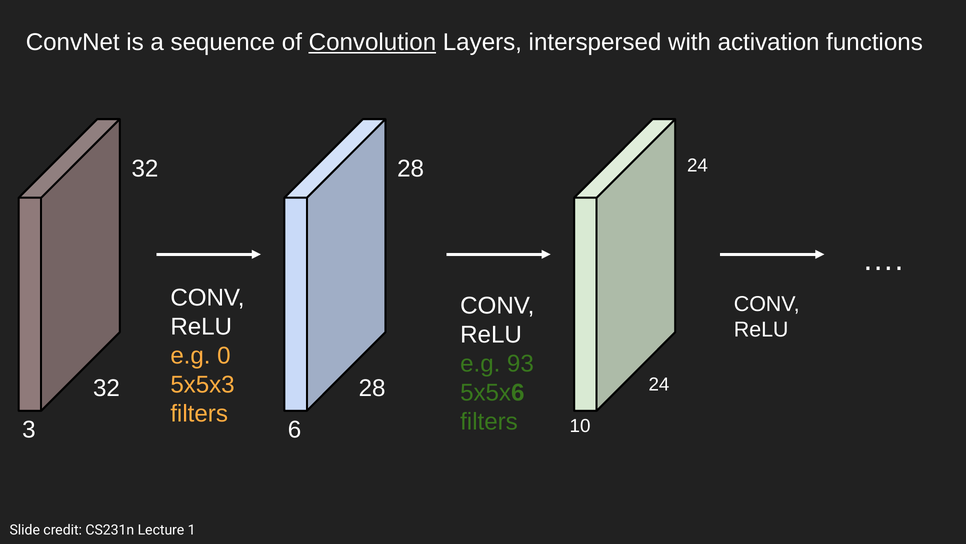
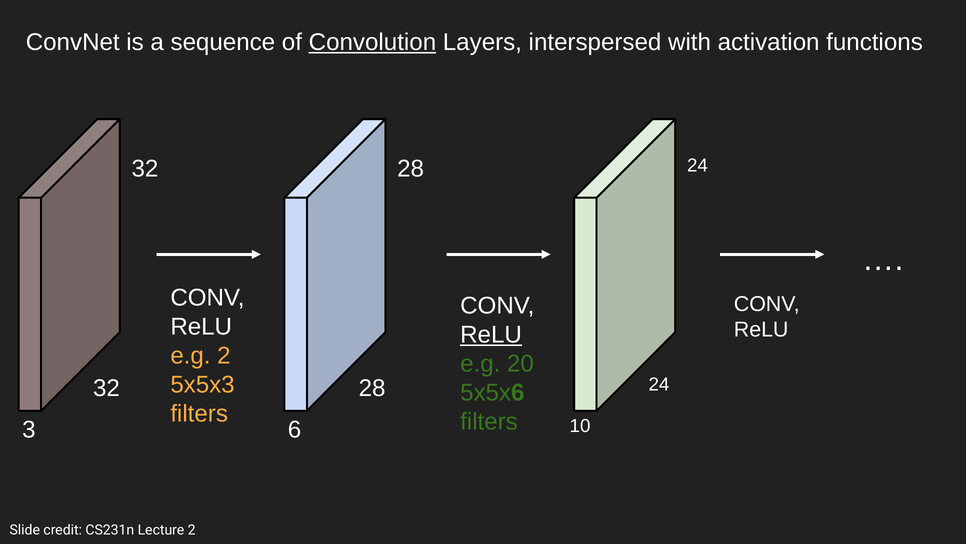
ReLU at (491, 335) underline: none -> present
e.g 0: 0 -> 2
93: 93 -> 20
Lecture 1: 1 -> 2
